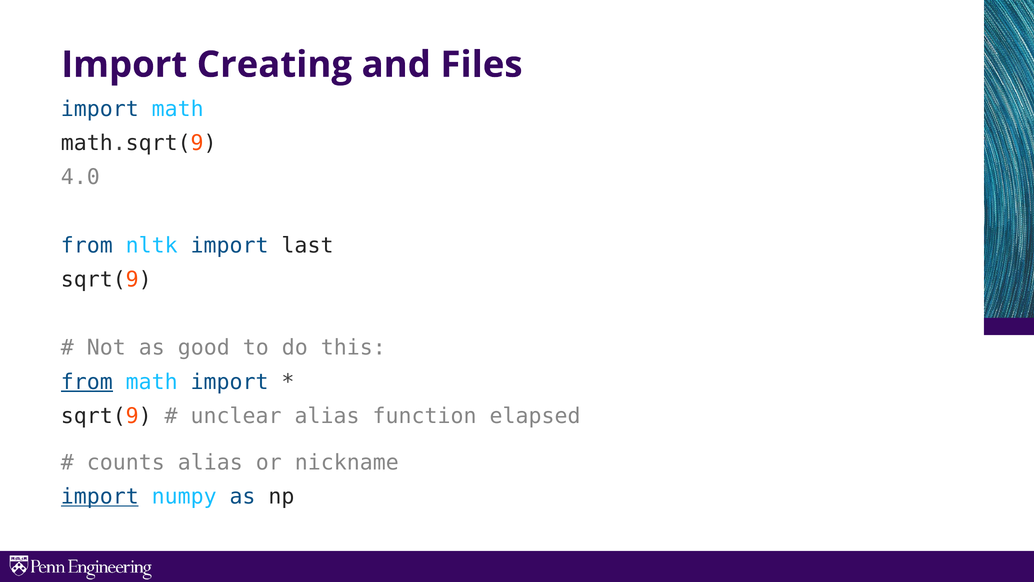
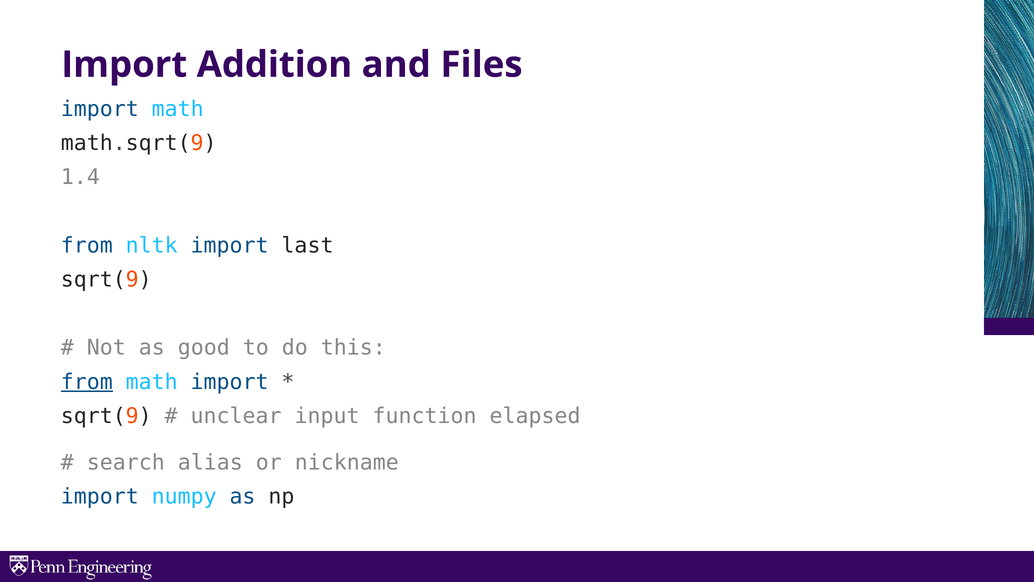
Creating: Creating -> Addition
4.0: 4.0 -> 1.4
unclear alias: alias -> input
counts: counts -> search
import at (100, 496) underline: present -> none
